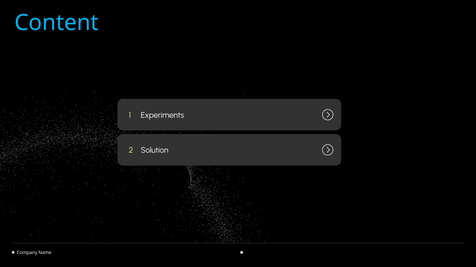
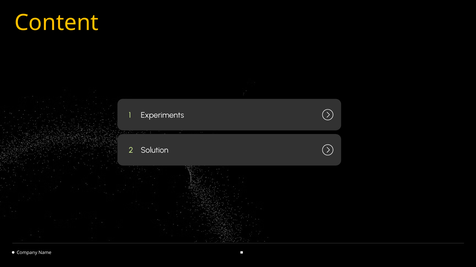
Content colour: light blue -> yellow
